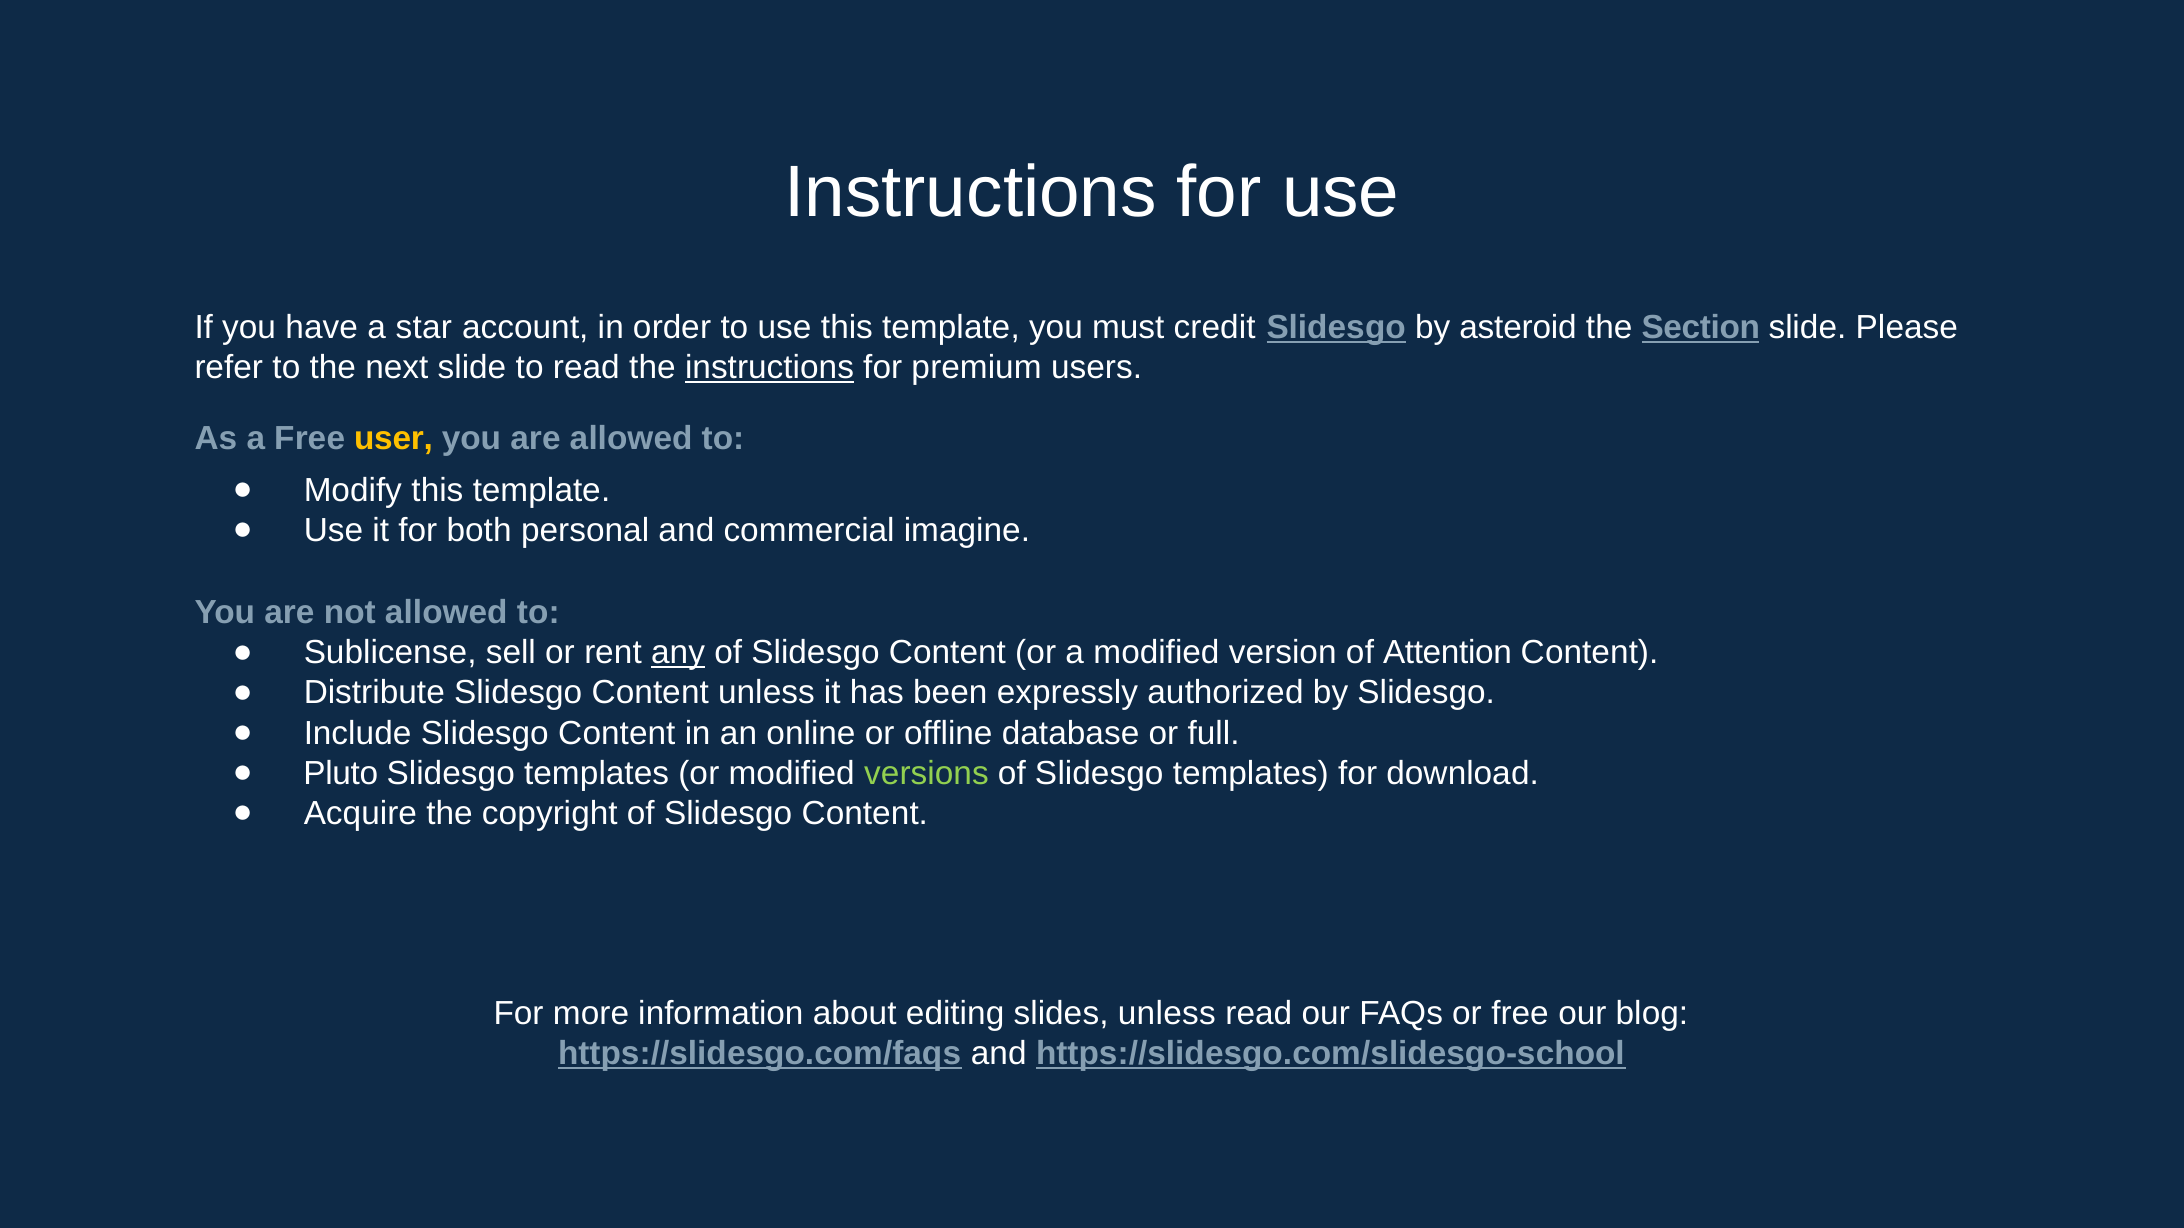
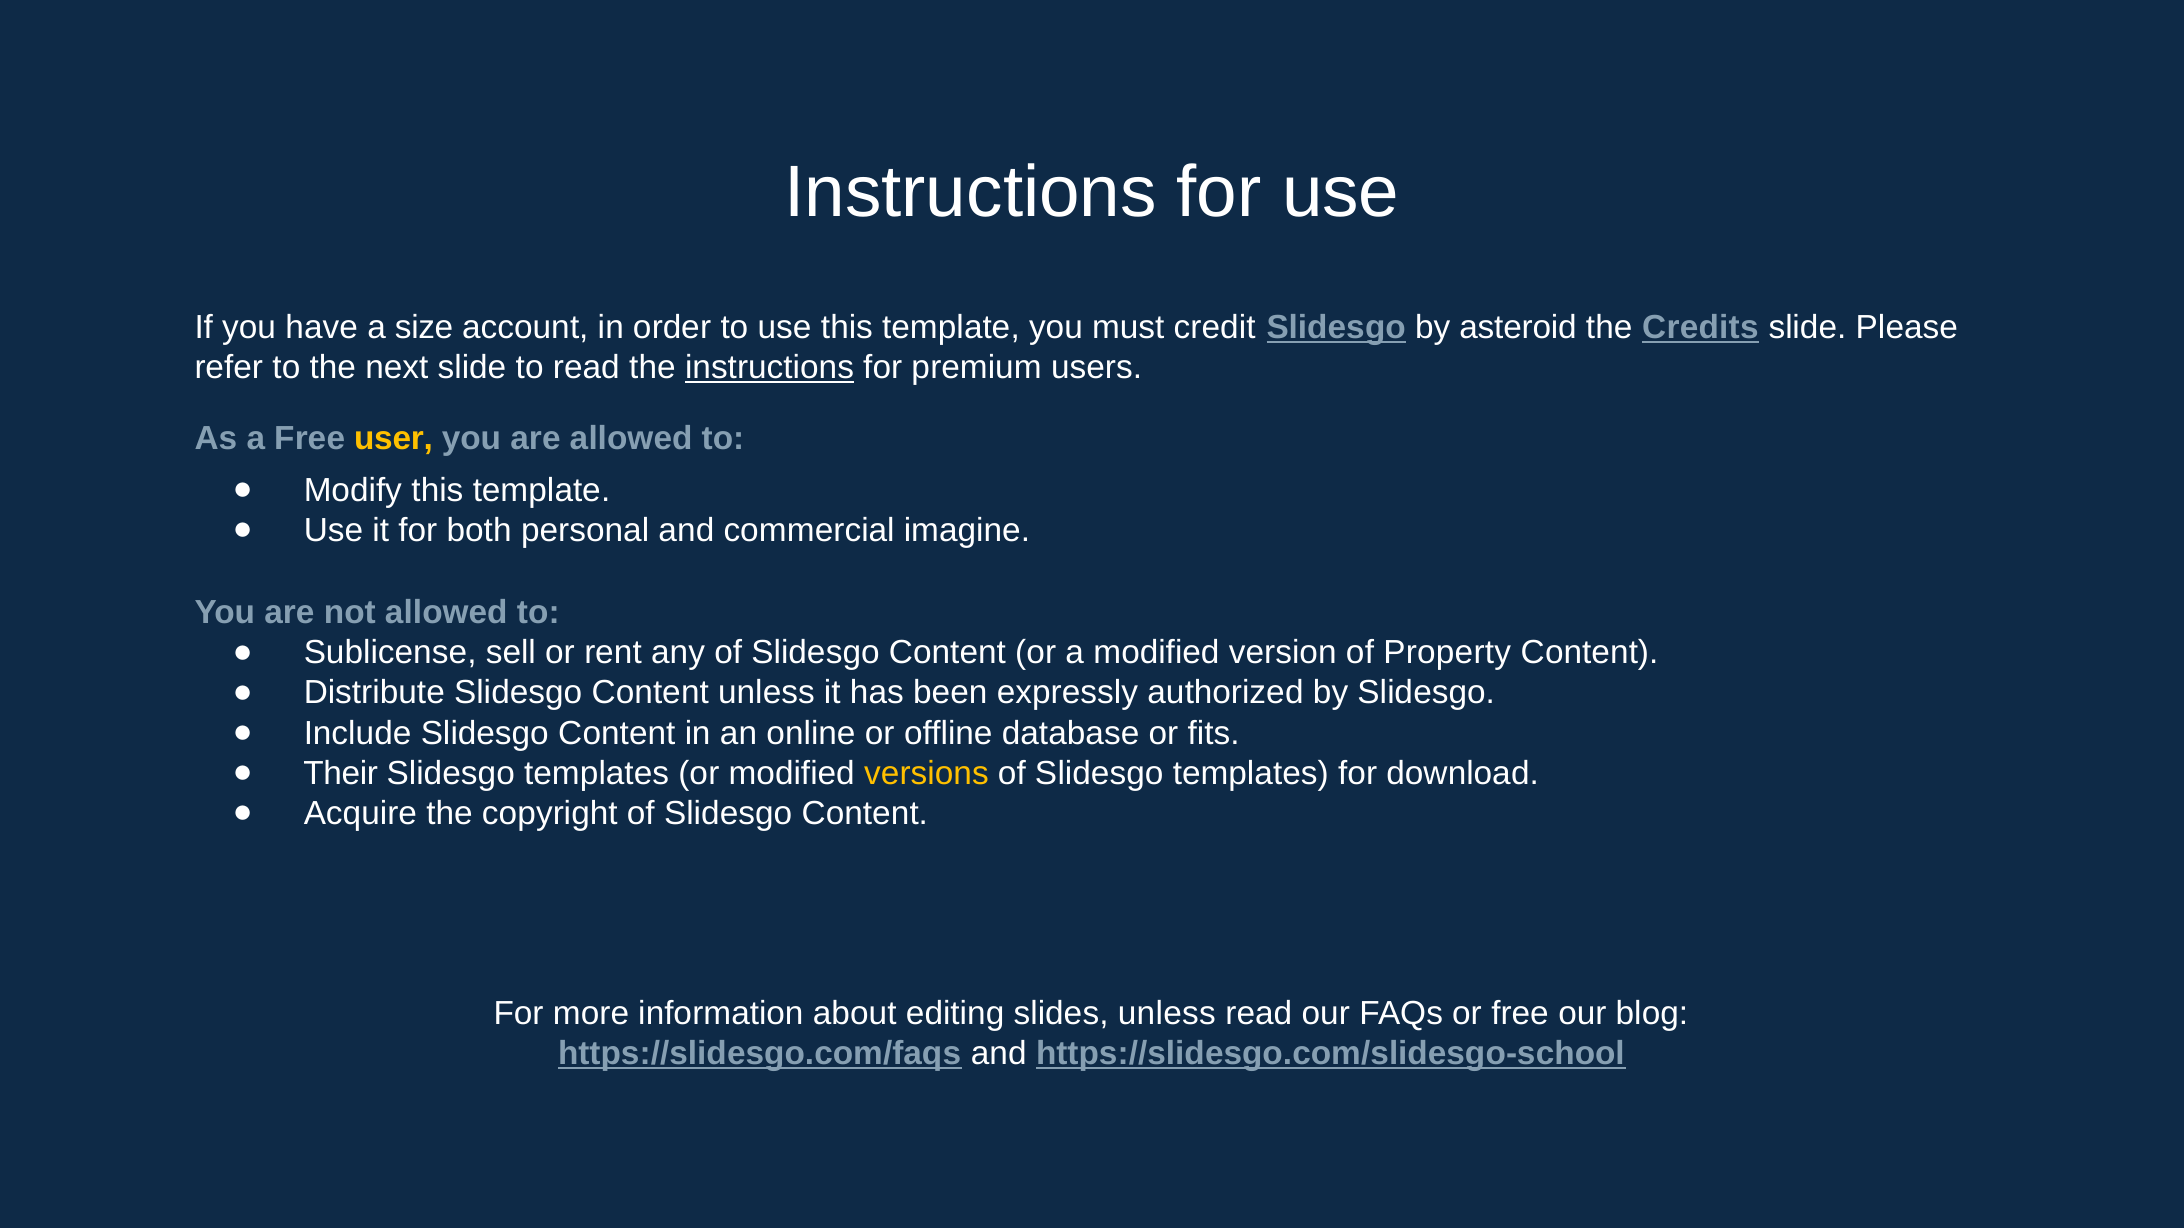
star: star -> size
Section: Section -> Credits
any underline: present -> none
Attention: Attention -> Property
full: full -> fits
Pluto: Pluto -> Their
versions colour: light green -> yellow
